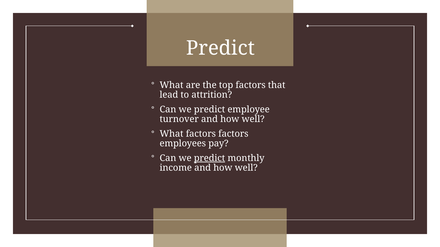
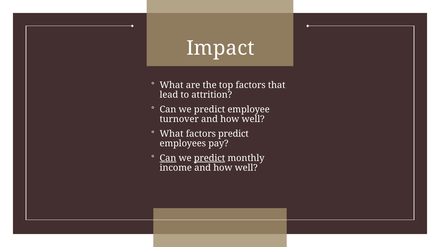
Predict at (221, 48): Predict -> Impact
factors factors: factors -> predict
Can at (168, 158) underline: none -> present
